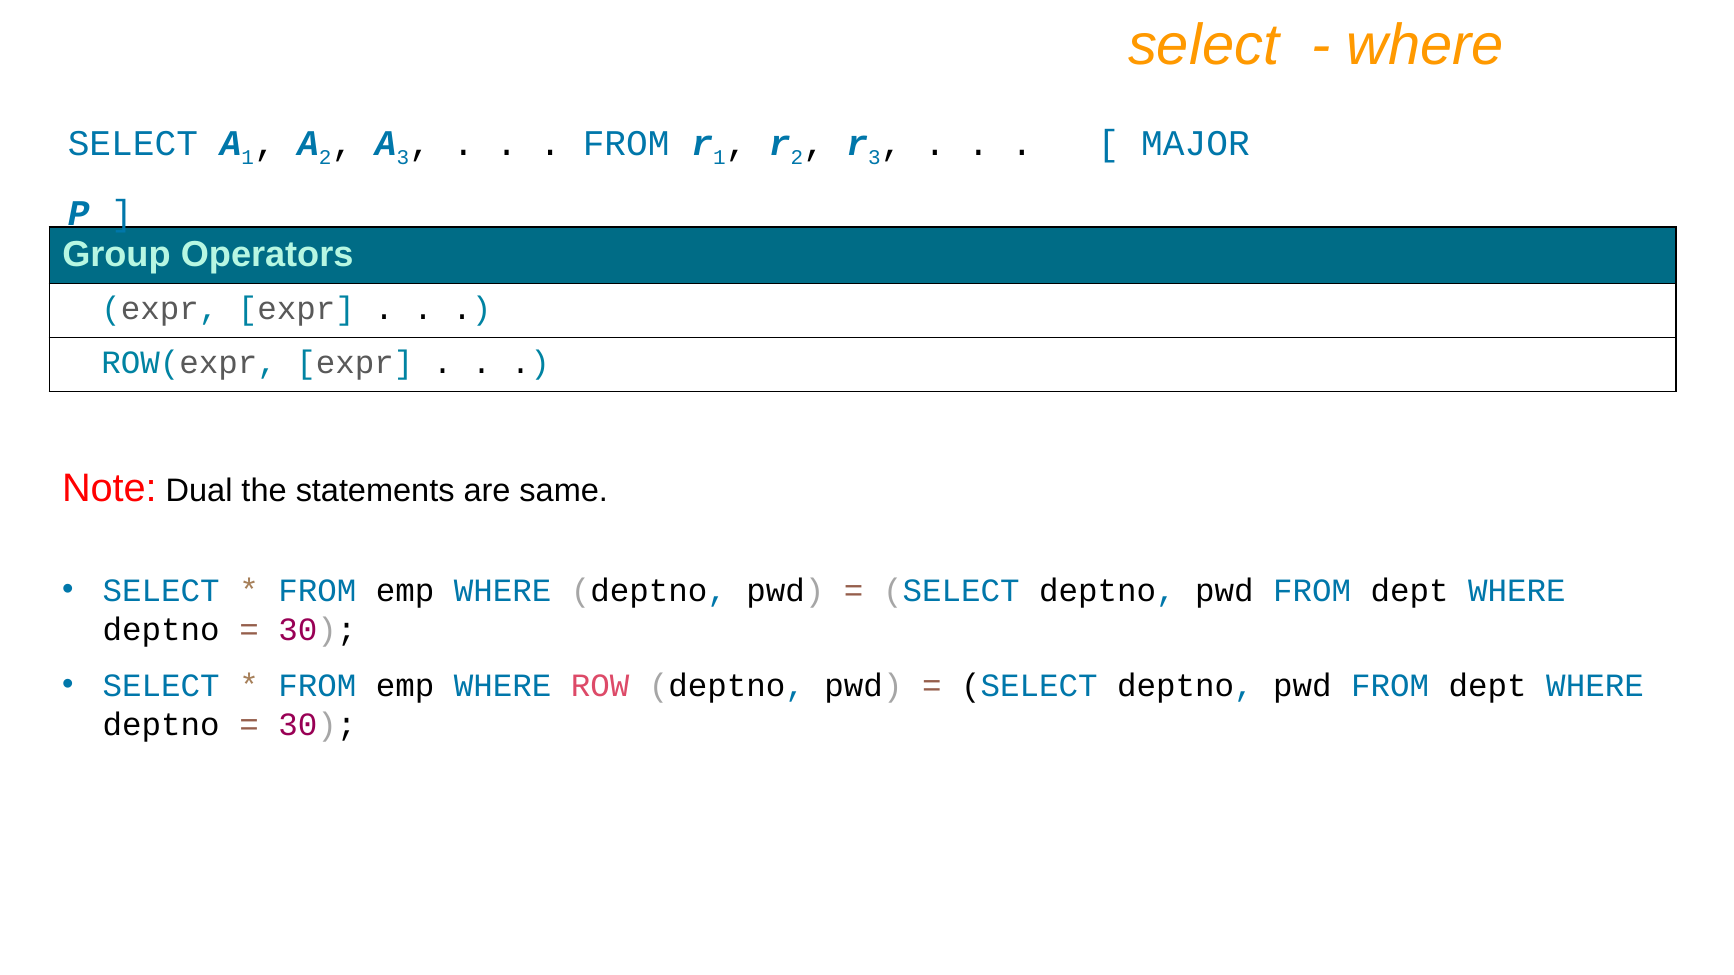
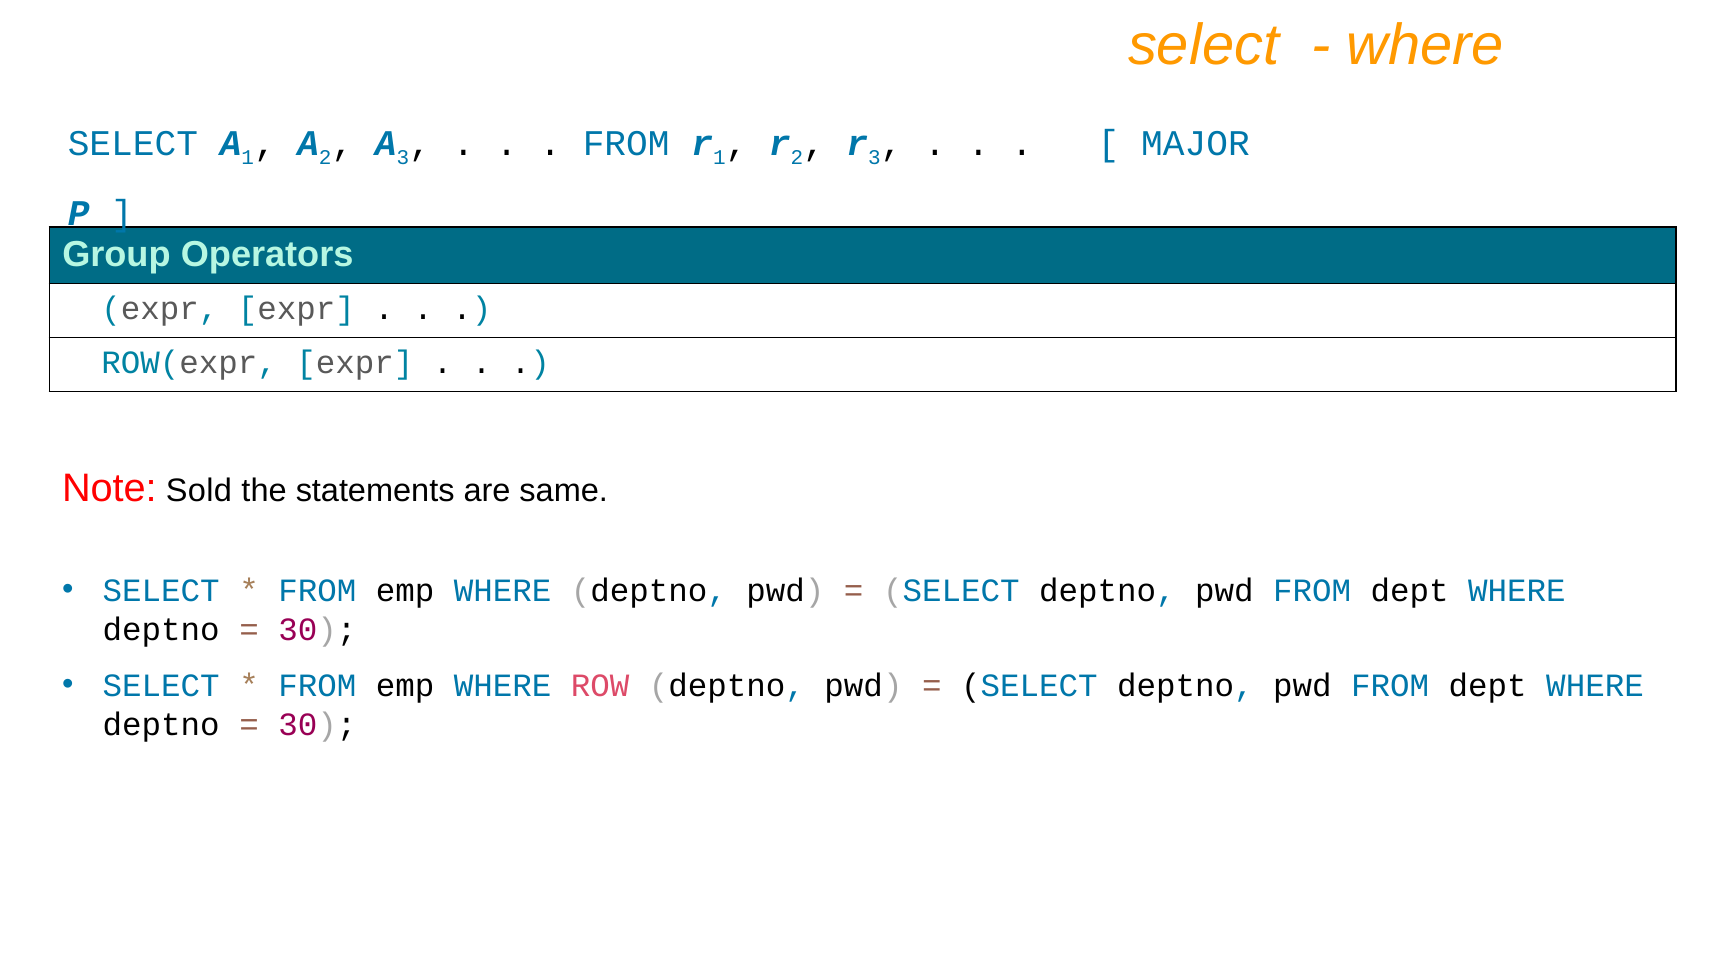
Dual: Dual -> Sold
